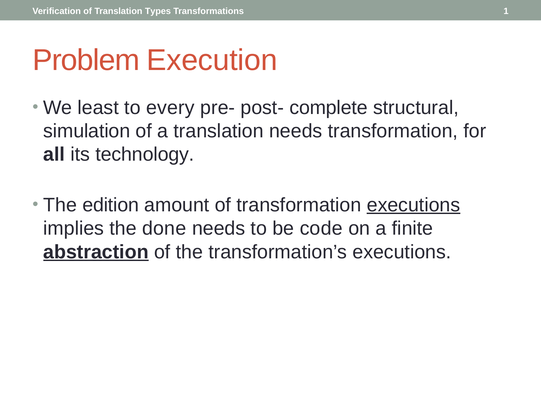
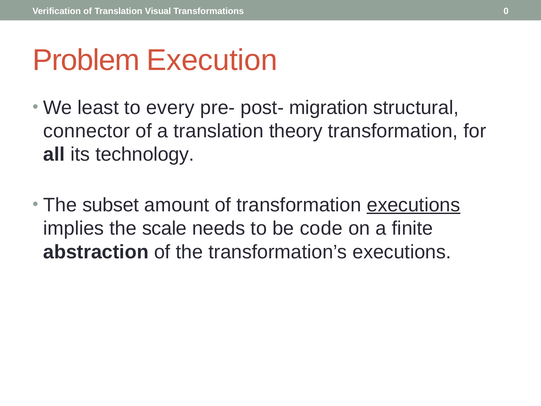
Types: Types -> Visual
1: 1 -> 0
complete: complete -> migration
simulation: simulation -> connector
translation needs: needs -> theory
edition: edition -> subset
done: done -> scale
abstraction underline: present -> none
